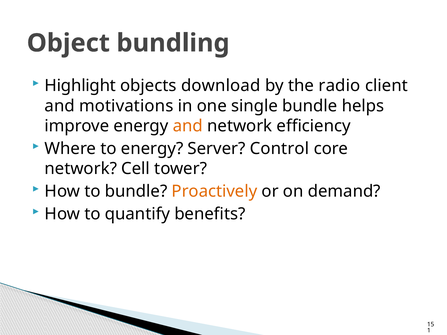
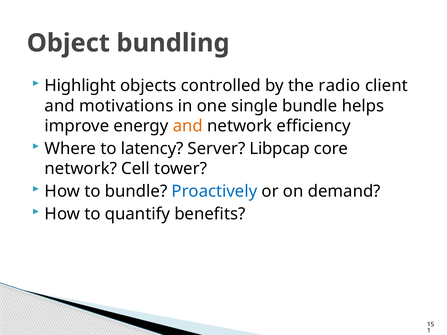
download: download -> controlled
to energy: energy -> latency
Control: Control -> Libpcap
Proactively colour: orange -> blue
